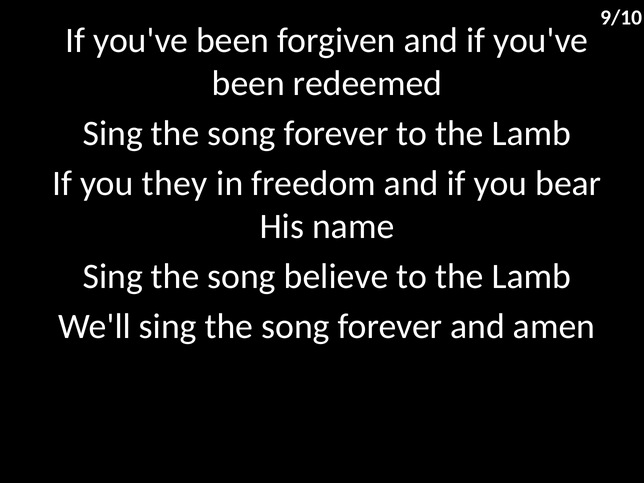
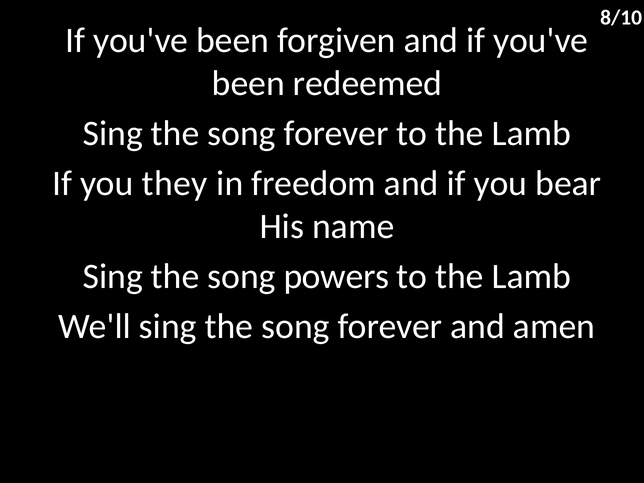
9/10: 9/10 -> 8/10
believe: believe -> powers
